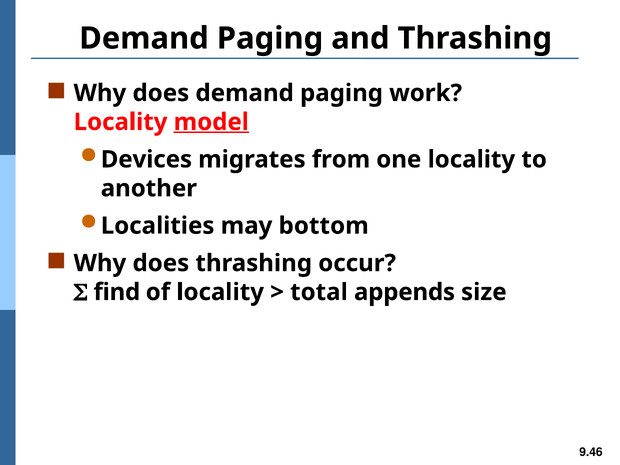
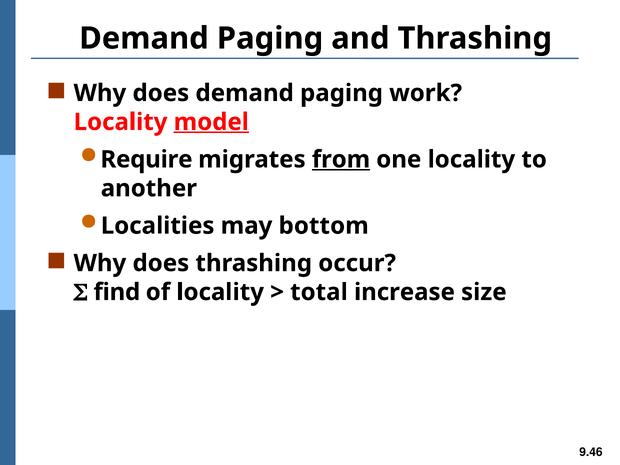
Devices: Devices -> Require
from underline: none -> present
appends: appends -> increase
